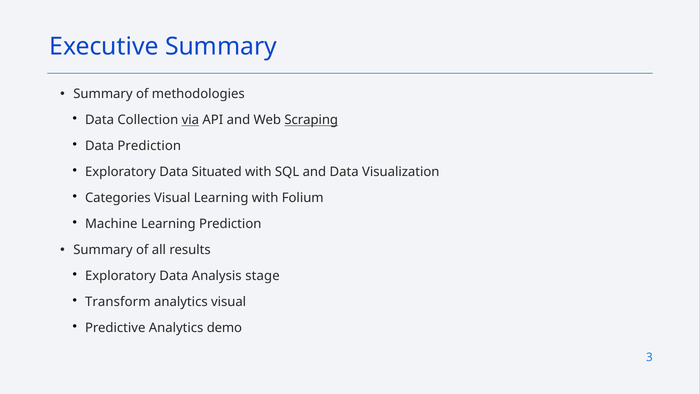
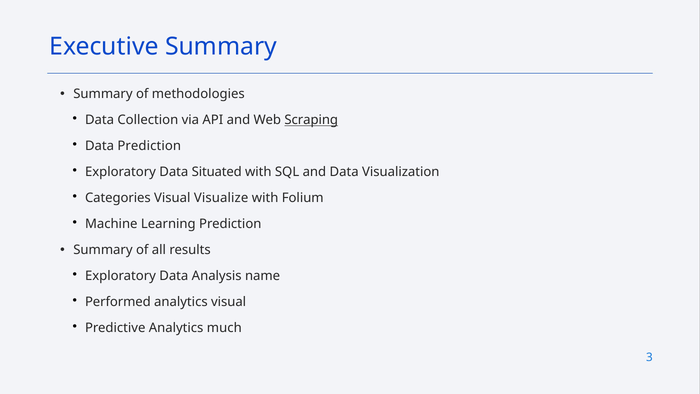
via underline: present -> none
Visual Learning: Learning -> Visualize
stage: stage -> name
Transform: Transform -> Performed
demo: demo -> much
